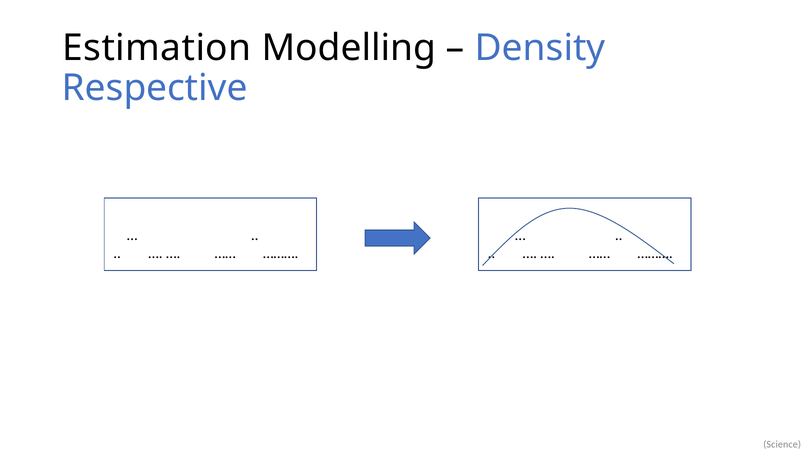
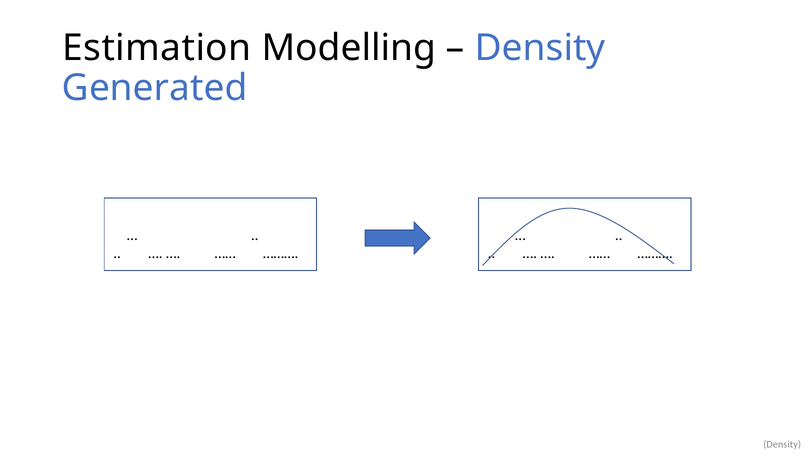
Respective: Respective -> Generated
Science at (782, 445): Science -> Density
